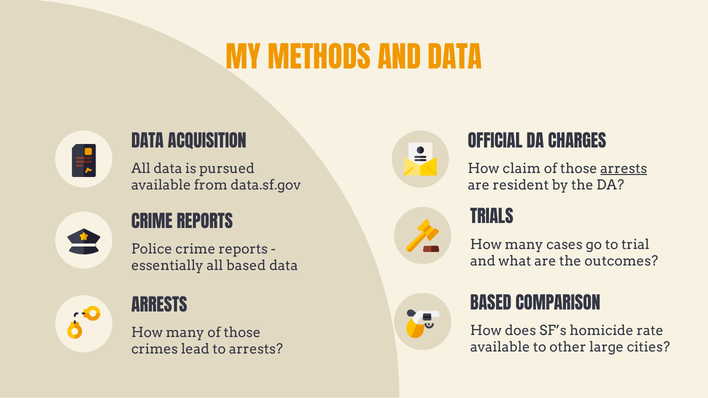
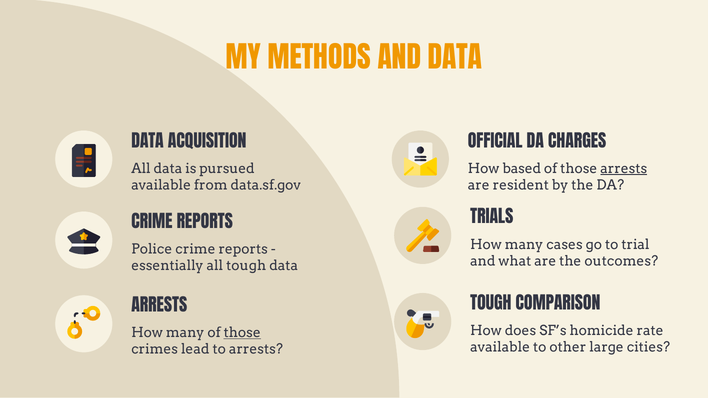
claim: claim -> based
all based: based -> tough
ARRESTS BASED: BASED -> TOUGH
those at (242, 333) underline: none -> present
